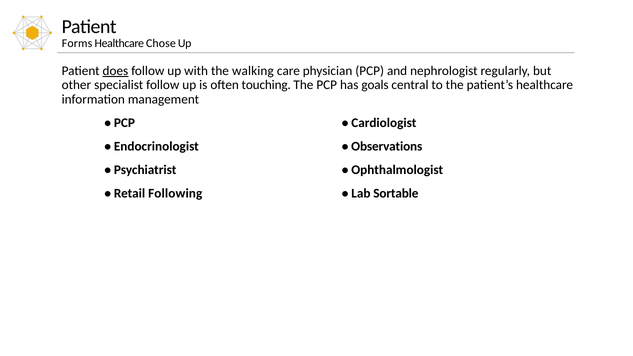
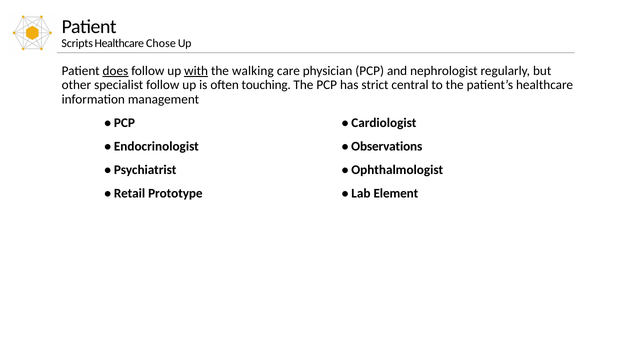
Forms: Forms -> Scripts
with underline: none -> present
goals: goals -> strict
Following: Following -> Prototype
Sortable: Sortable -> Element
